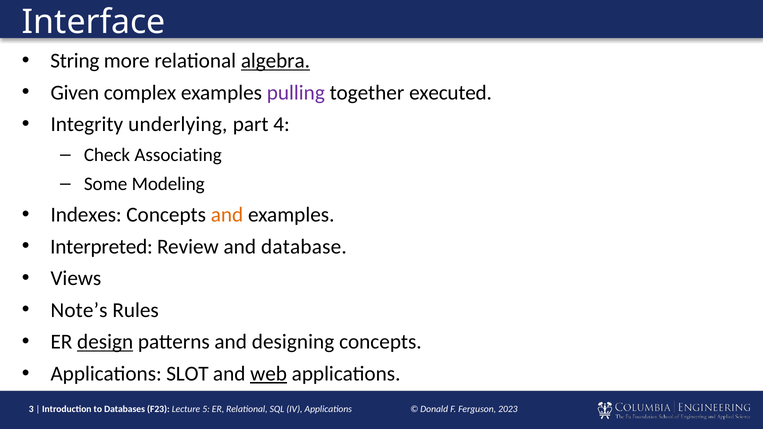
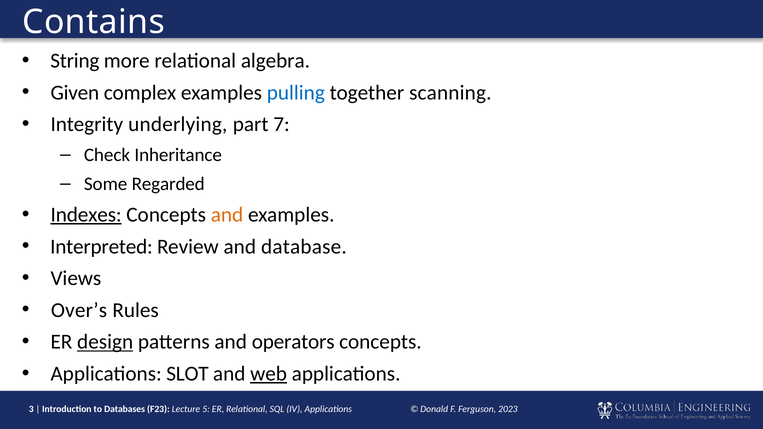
Interface: Interface -> Contains
algebra underline: present -> none
pulling colour: purple -> blue
executed: executed -> scanning
4: 4 -> 7
Associating: Associating -> Inheritance
Modeling: Modeling -> Regarded
Indexes underline: none -> present
Note’s: Note’s -> Over’s
designing: designing -> operators
